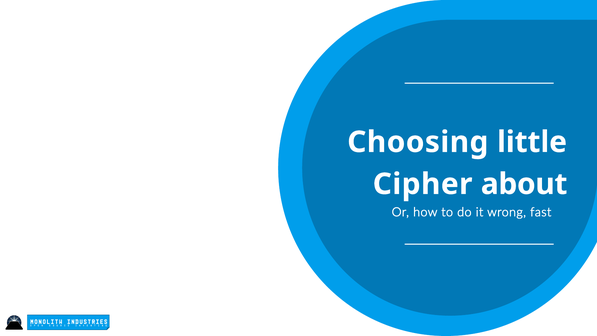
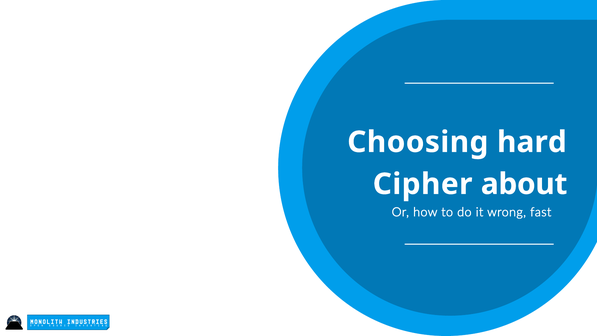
little: little -> hard
